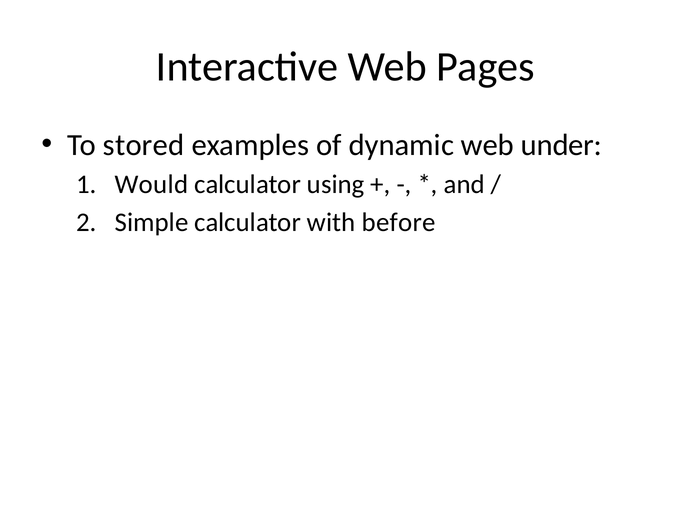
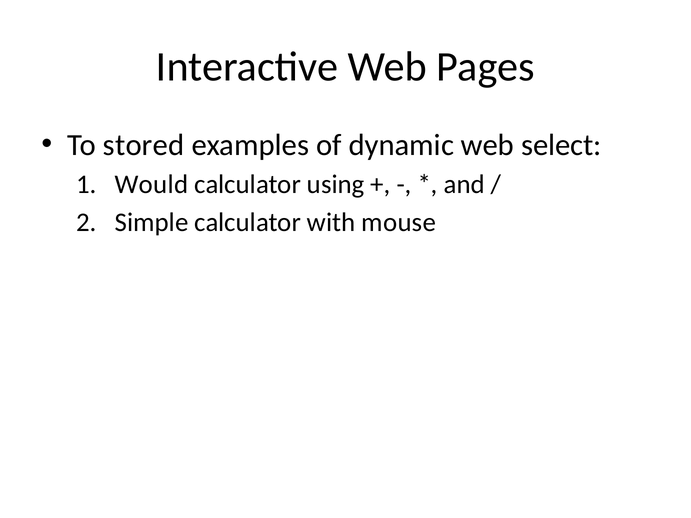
under: under -> select
before: before -> mouse
